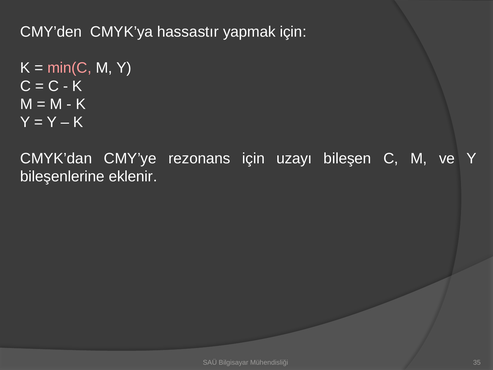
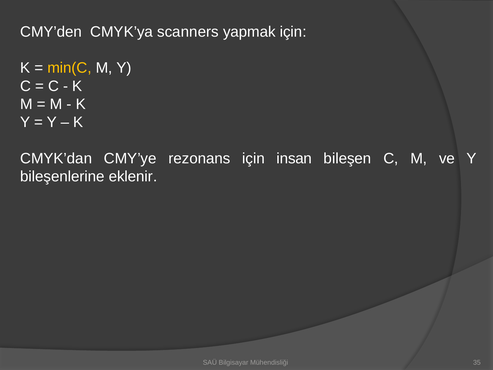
hassastır: hassastır -> scanners
min(C colour: pink -> yellow
uzayı: uzayı -> insan
